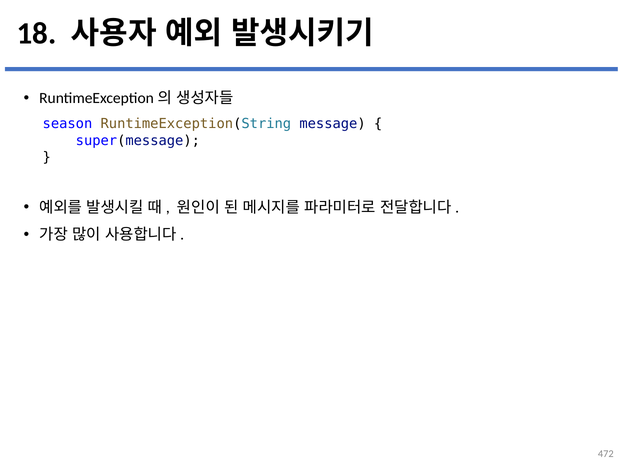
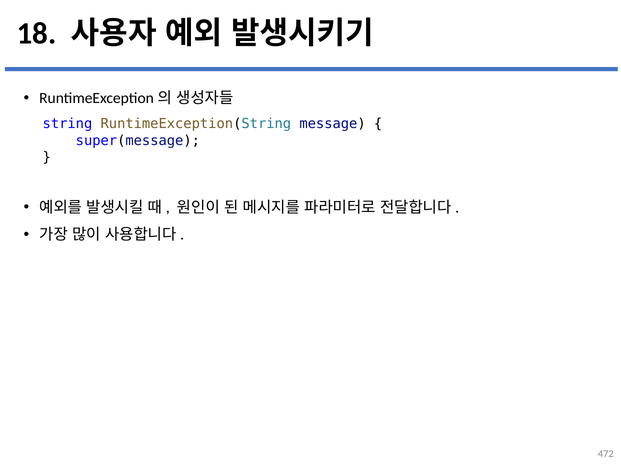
season: season -> string
